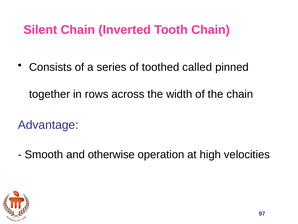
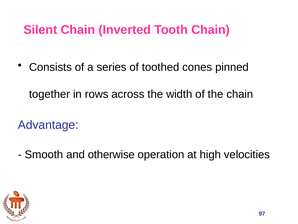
called: called -> cones
